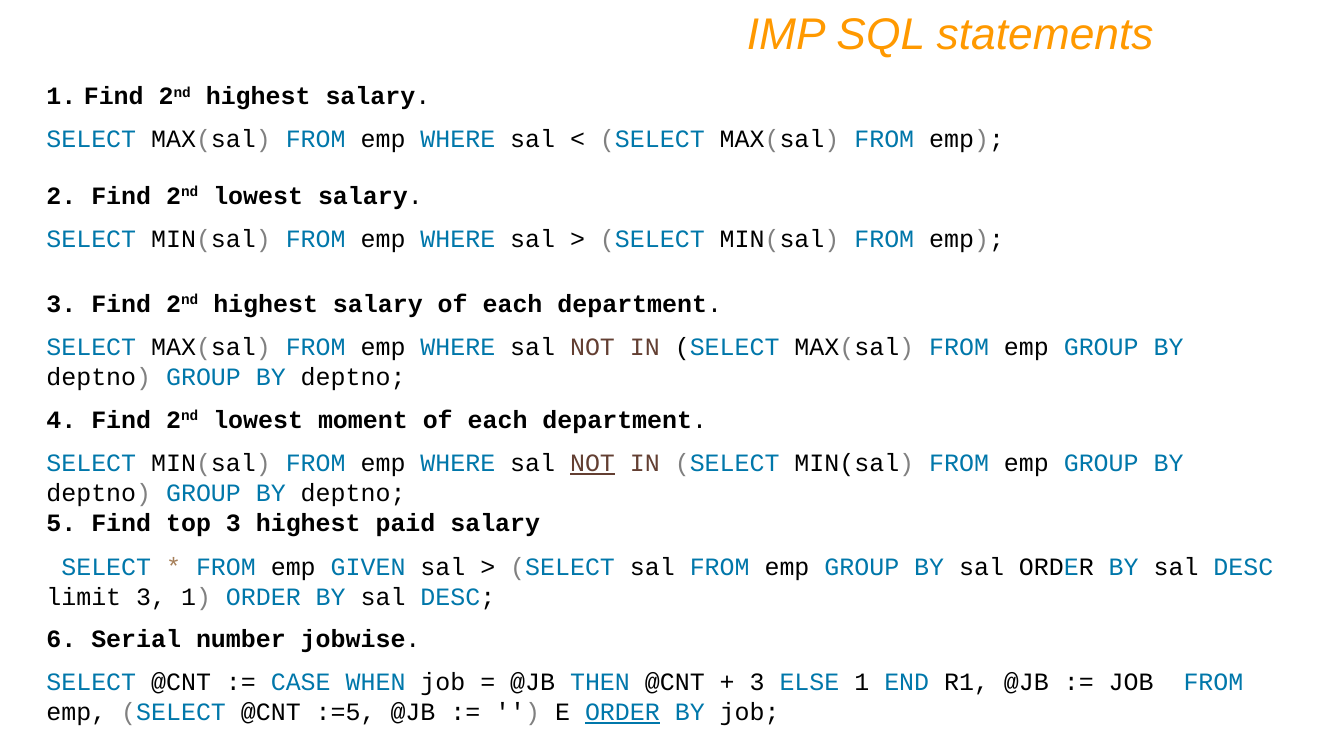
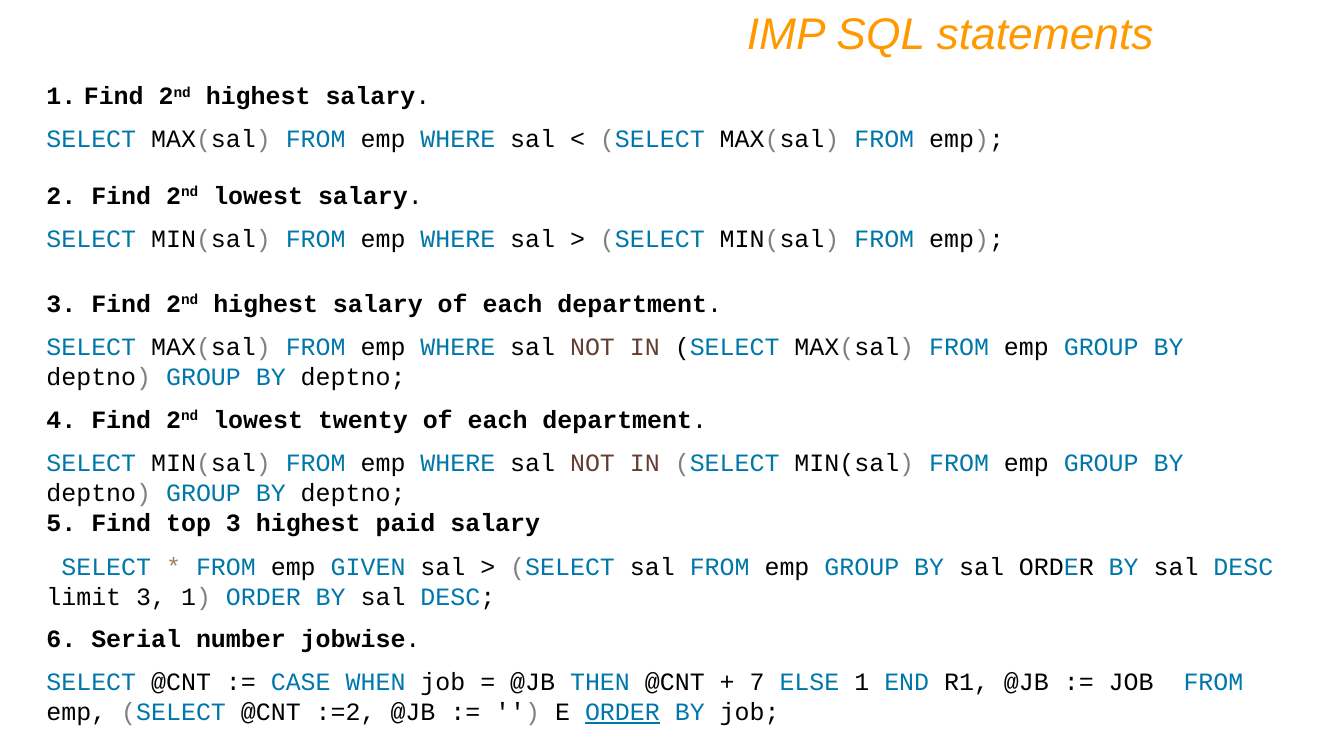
moment: moment -> twenty
NOT at (593, 463) underline: present -> none
3 at (757, 682): 3 -> 7
:=5: :=5 -> :=2
